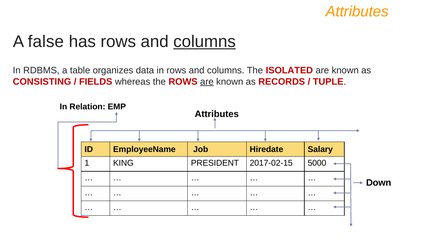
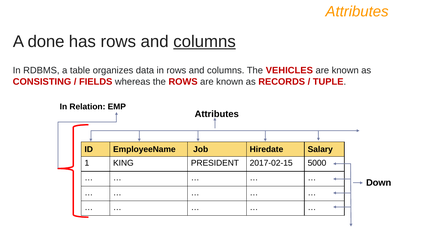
false: false -> done
ISOLATED: ISOLATED -> VEHICLES
are at (207, 82) underline: present -> none
